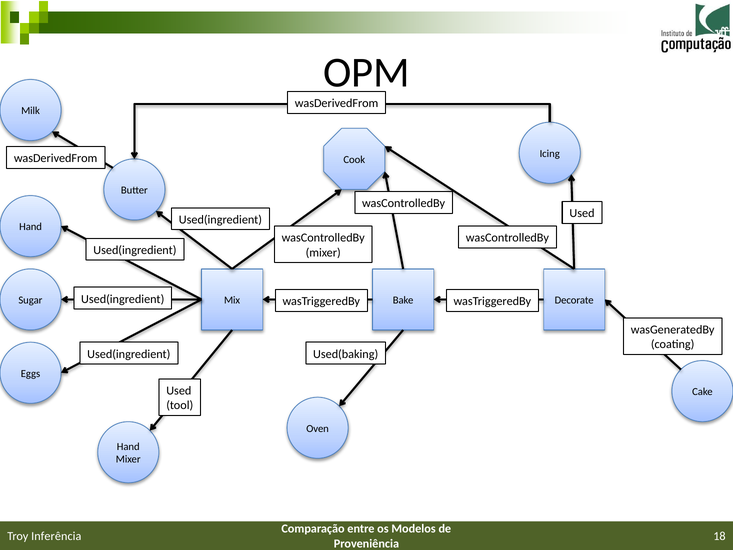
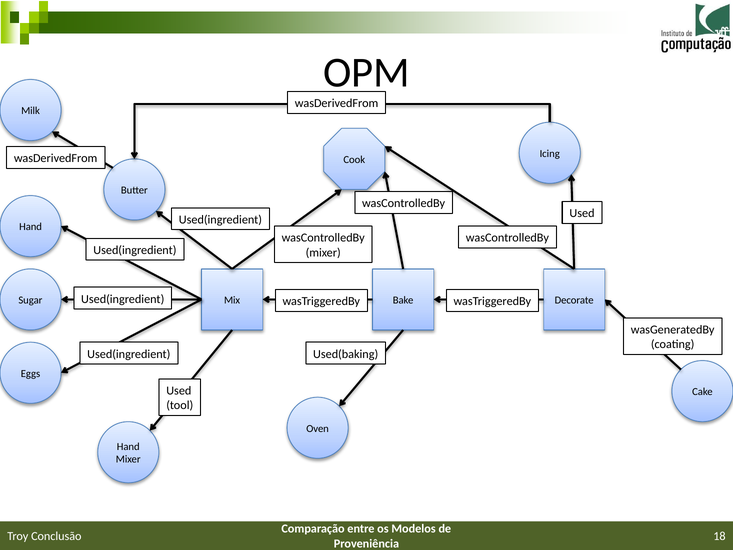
Inferência: Inferência -> Conclusão
